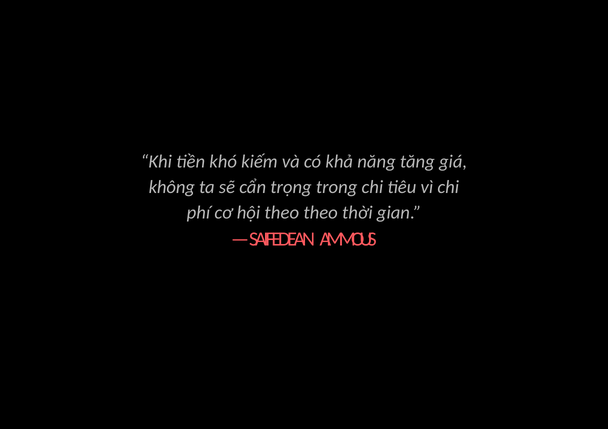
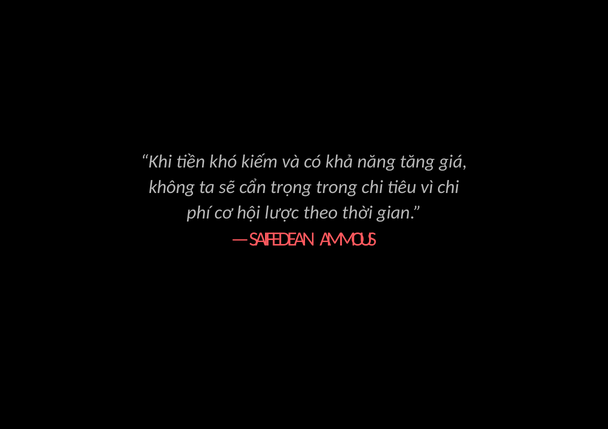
hội theo: theo -> lược
